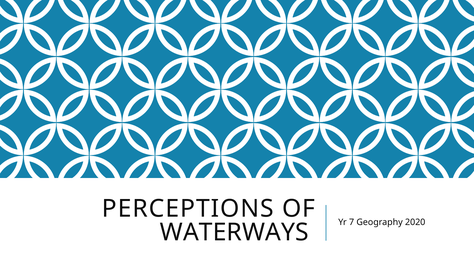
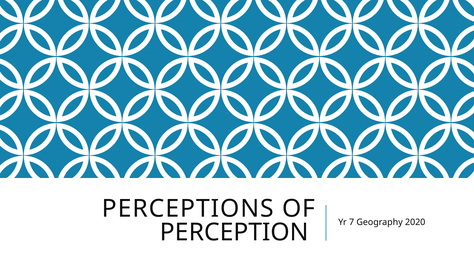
WATERWAYS: WATERWAYS -> PERCEPTION
